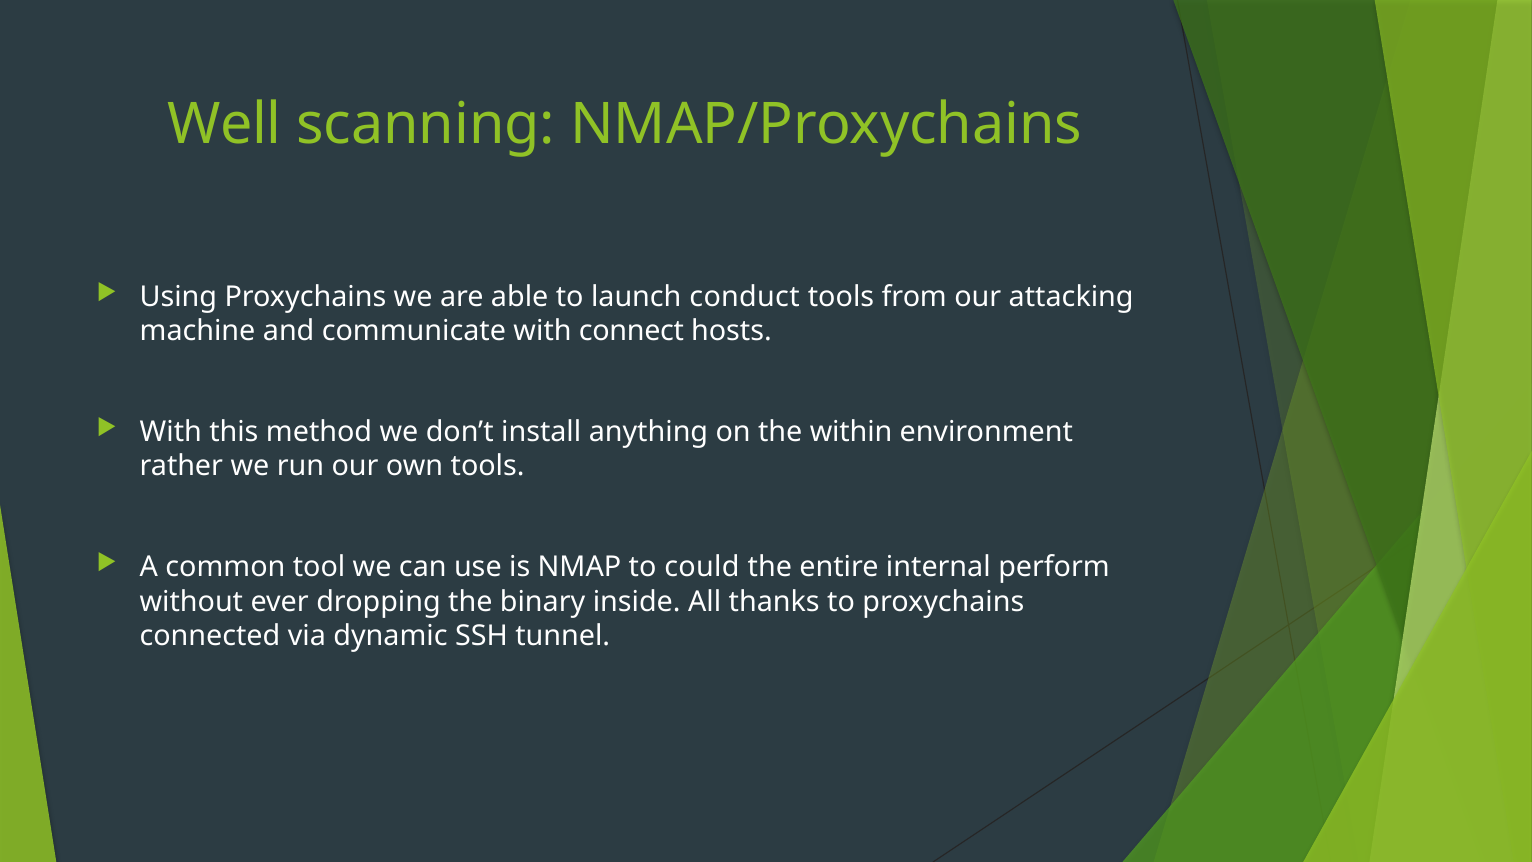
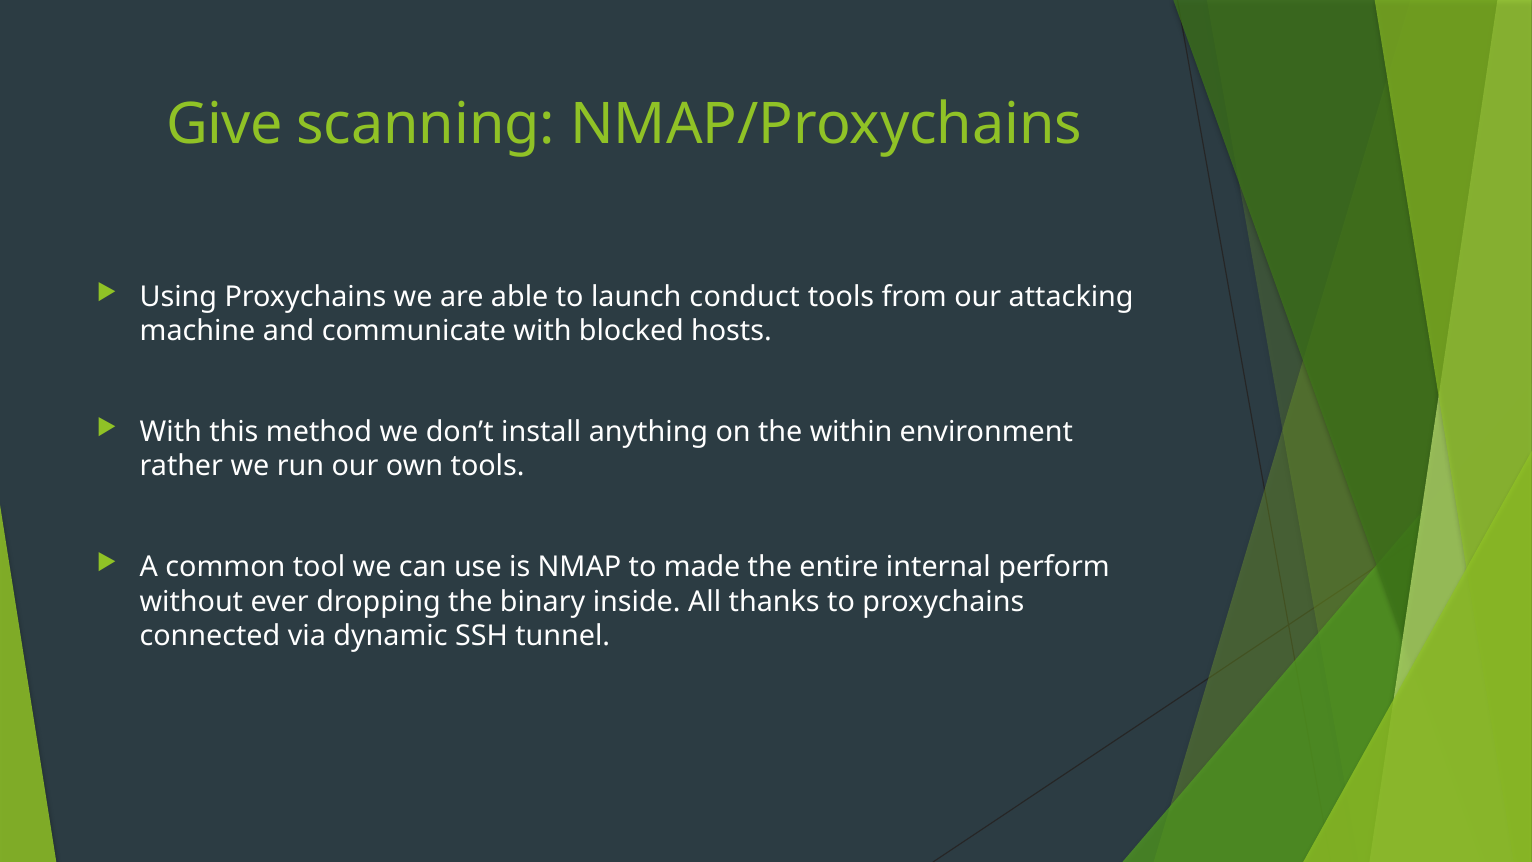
Well: Well -> Give
connect: connect -> blocked
could: could -> made
